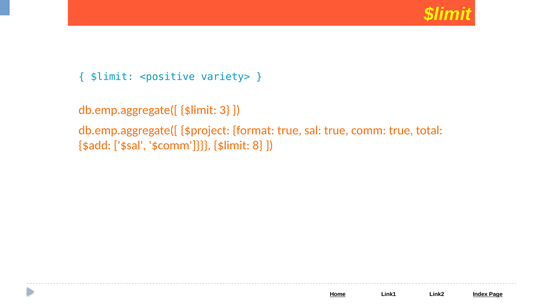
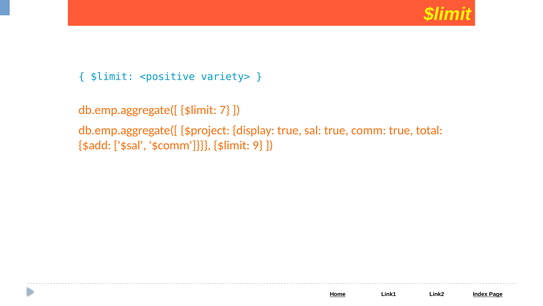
3: 3 -> 7
format: format -> display
8: 8 -> 9
